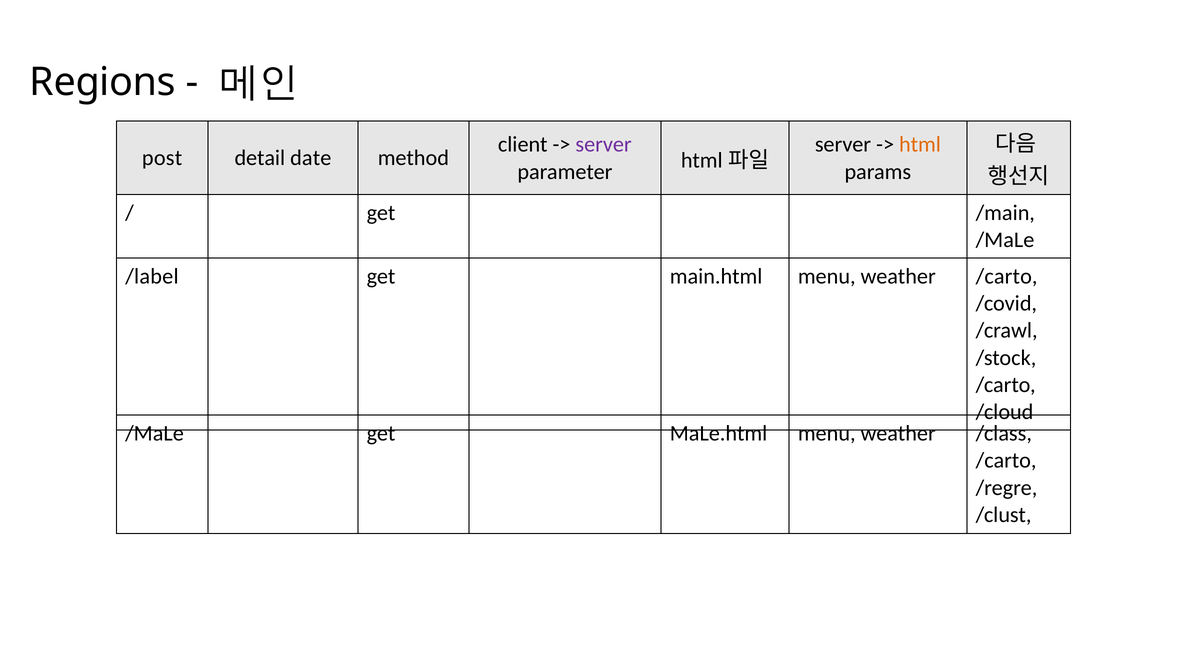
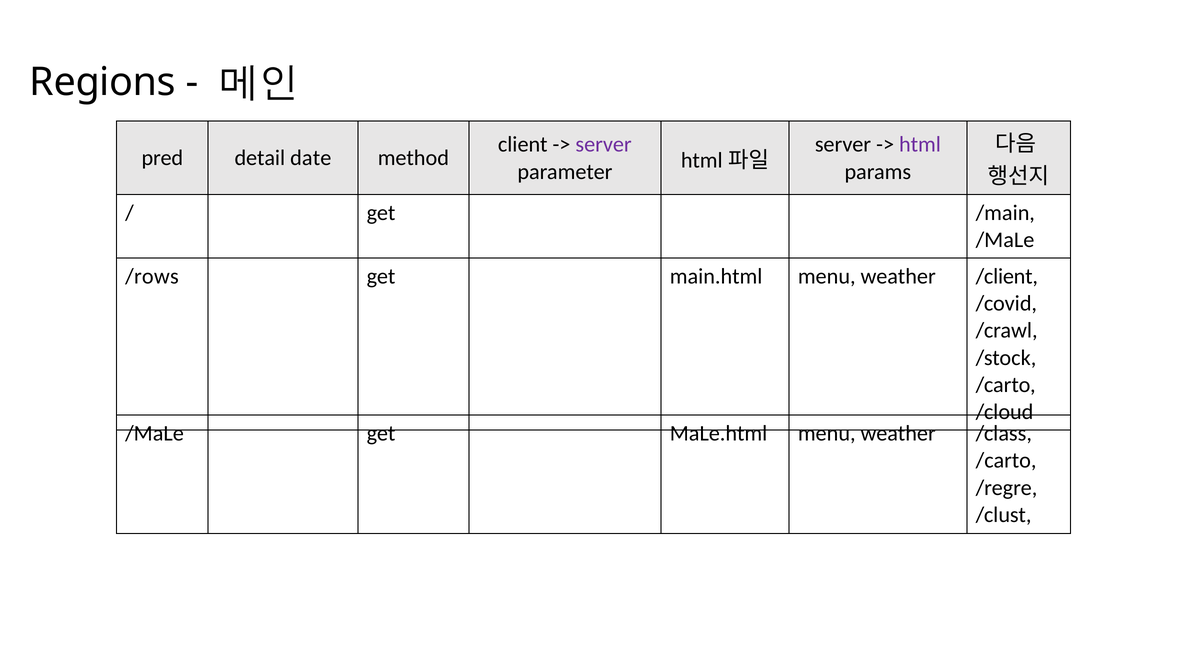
html colour: orange -> purple
post: post -> pred
/label: /label -> /rows
weather /carto: /carto -> /client
